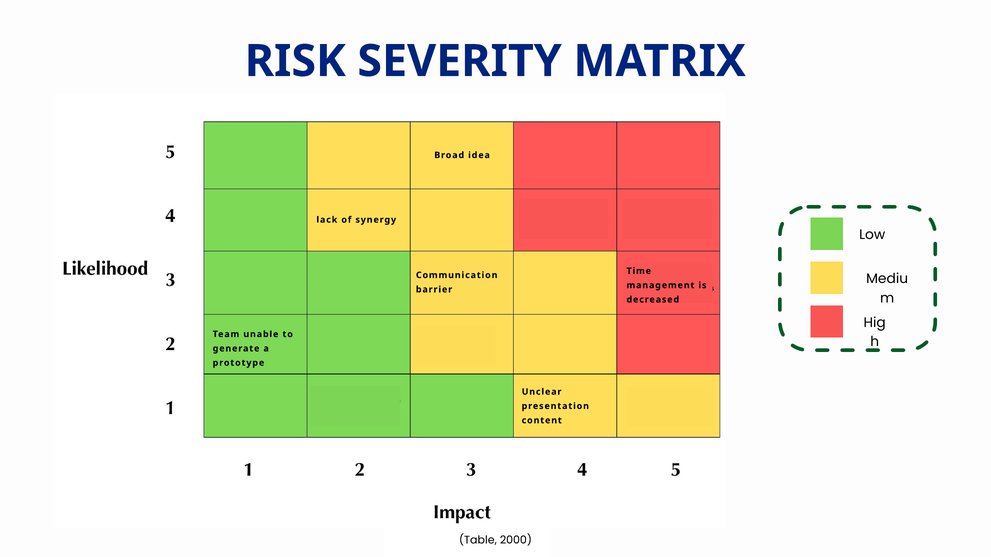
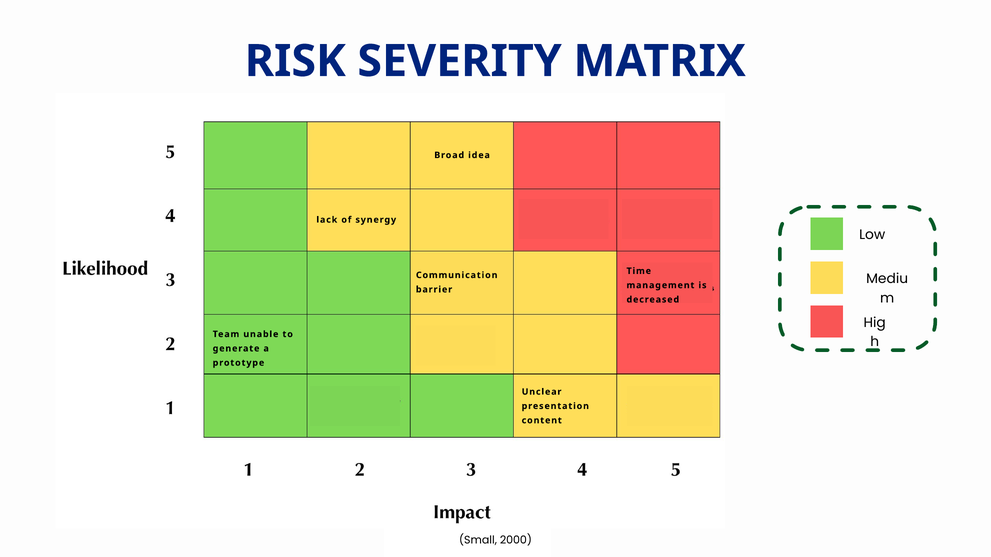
Table: Table -> Small
